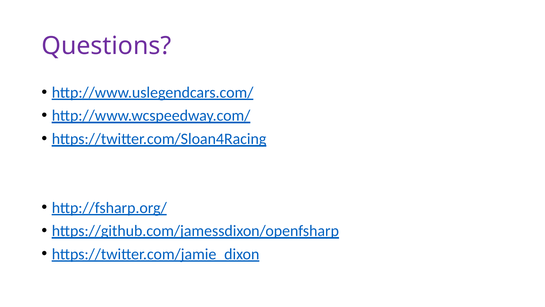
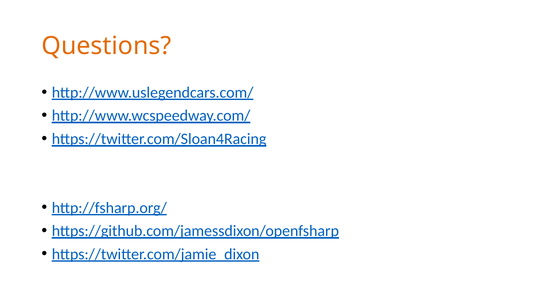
Questions colour: purple -> orange
